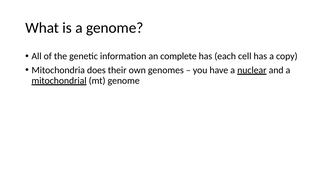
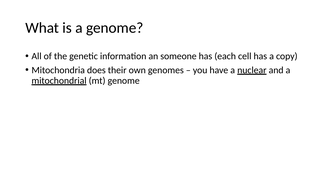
complete: complete -> someone
